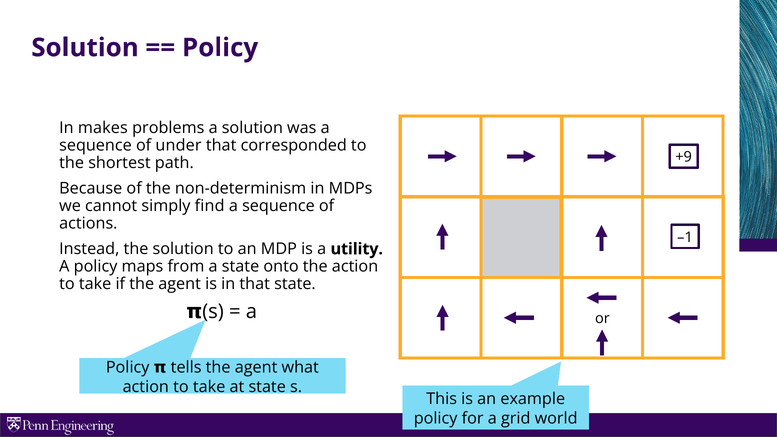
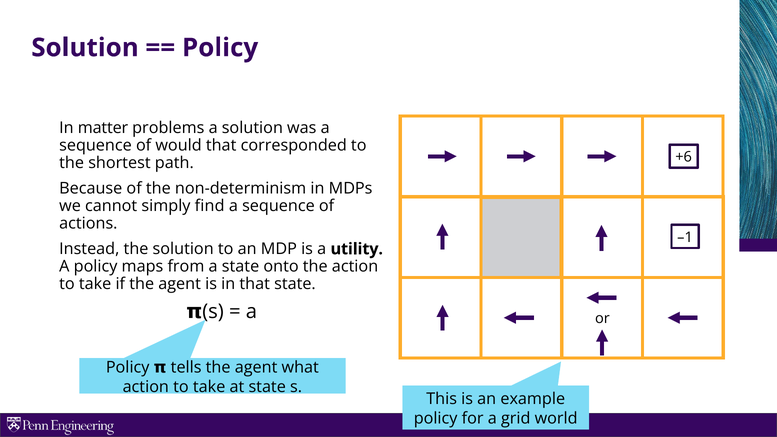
makes: makes -> matter
under: under -> would
+9: +9 -> +6
